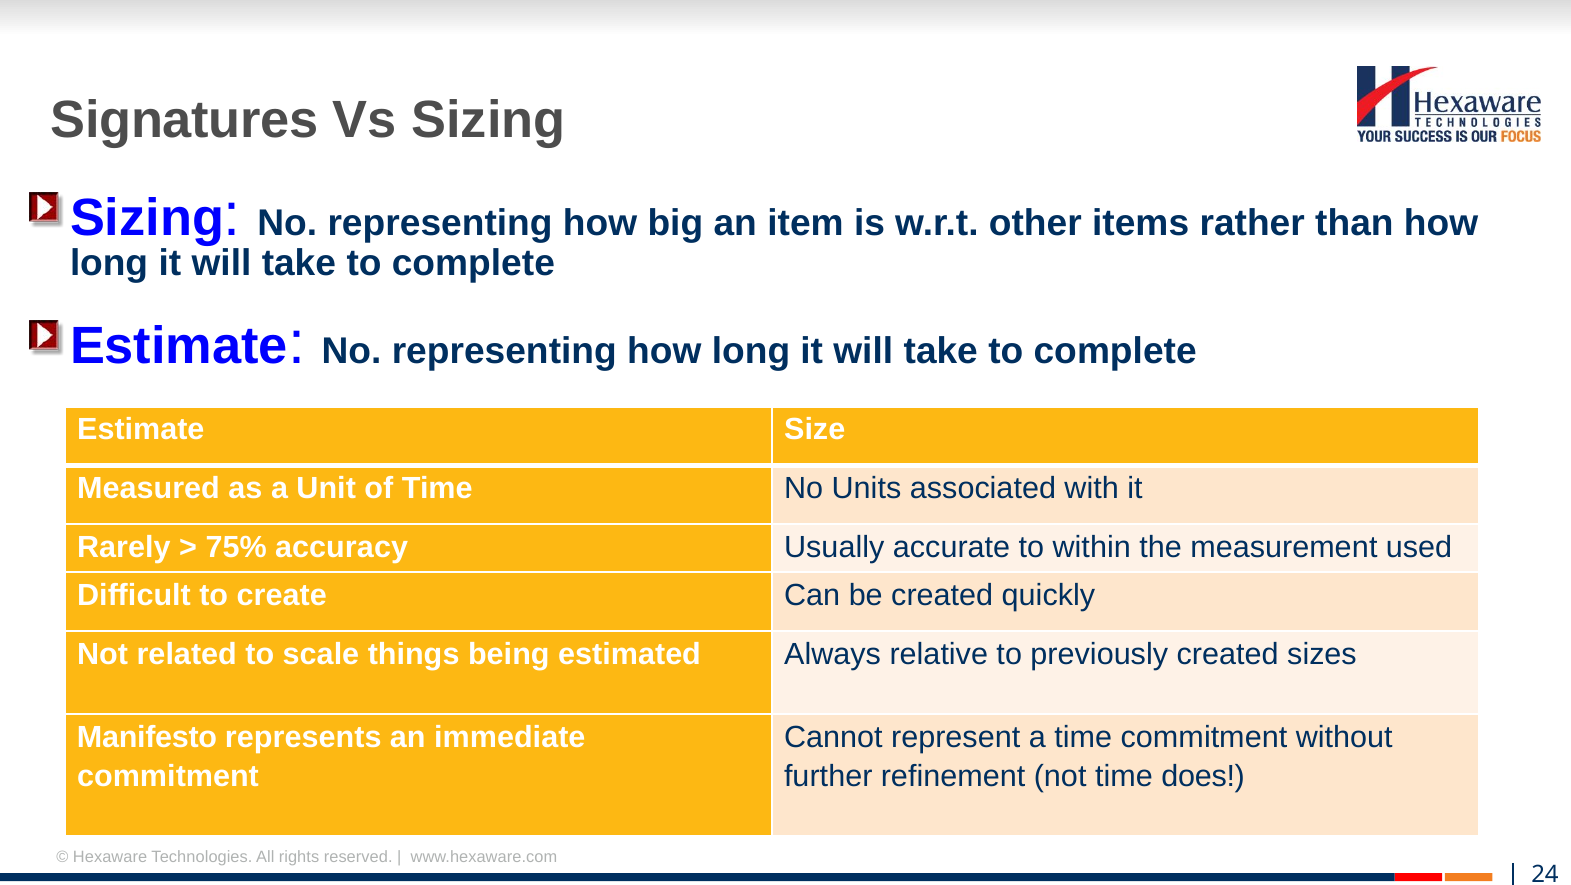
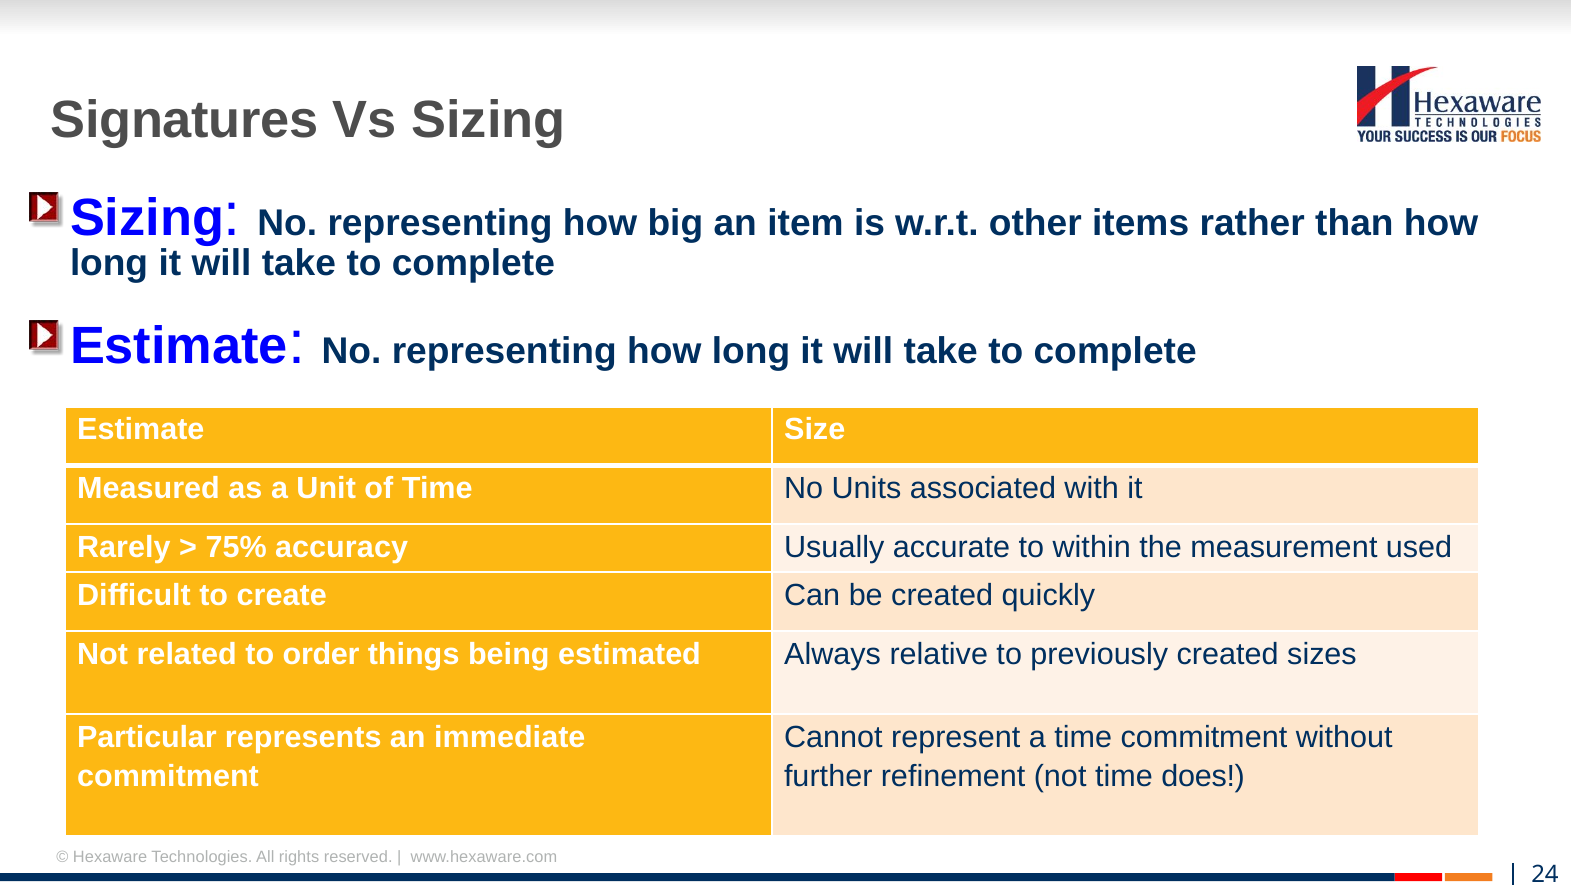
scale: scale -> order
Manifesto: Manifesto -> Particular
